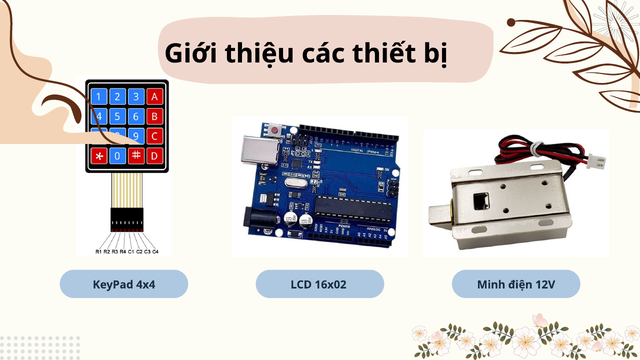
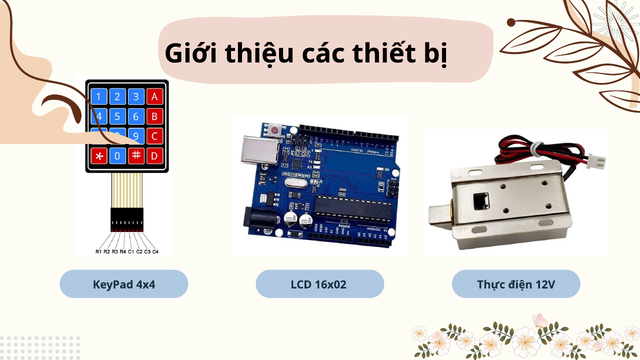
Minh: Minh -> Thực
